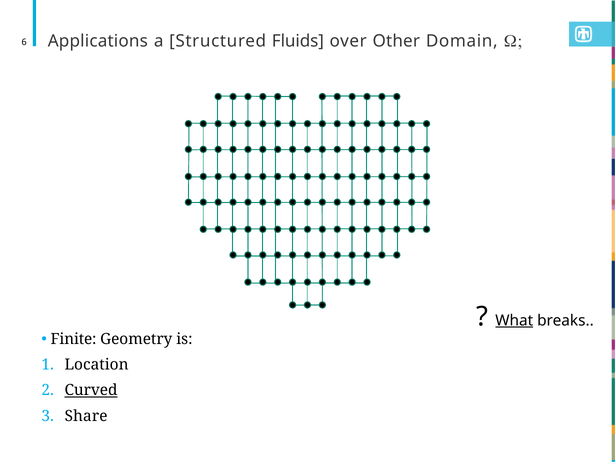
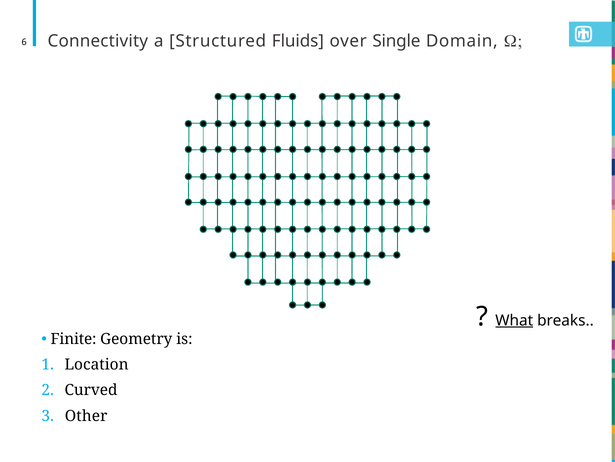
Applications: Applications -> Connectivity
Other: Other -> Single
Curved underline: present -> none
Share: Share -> Other
